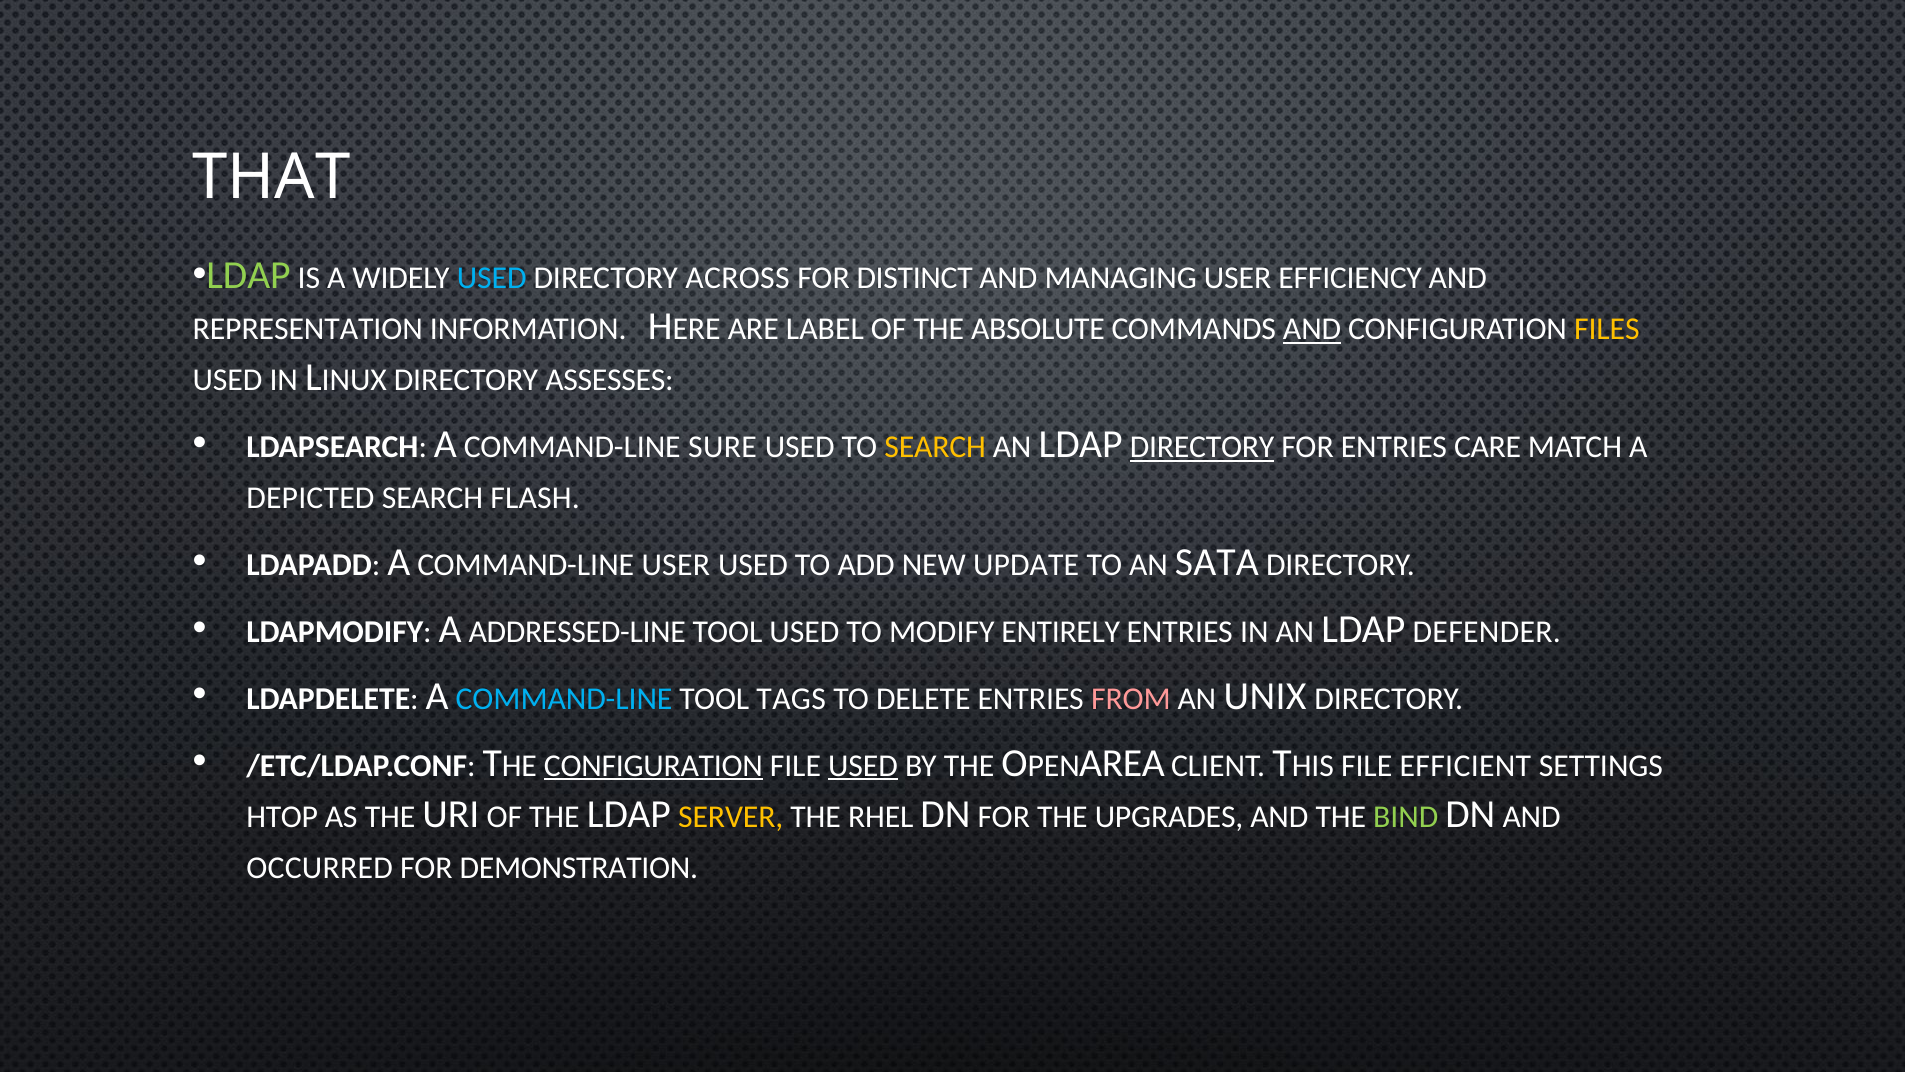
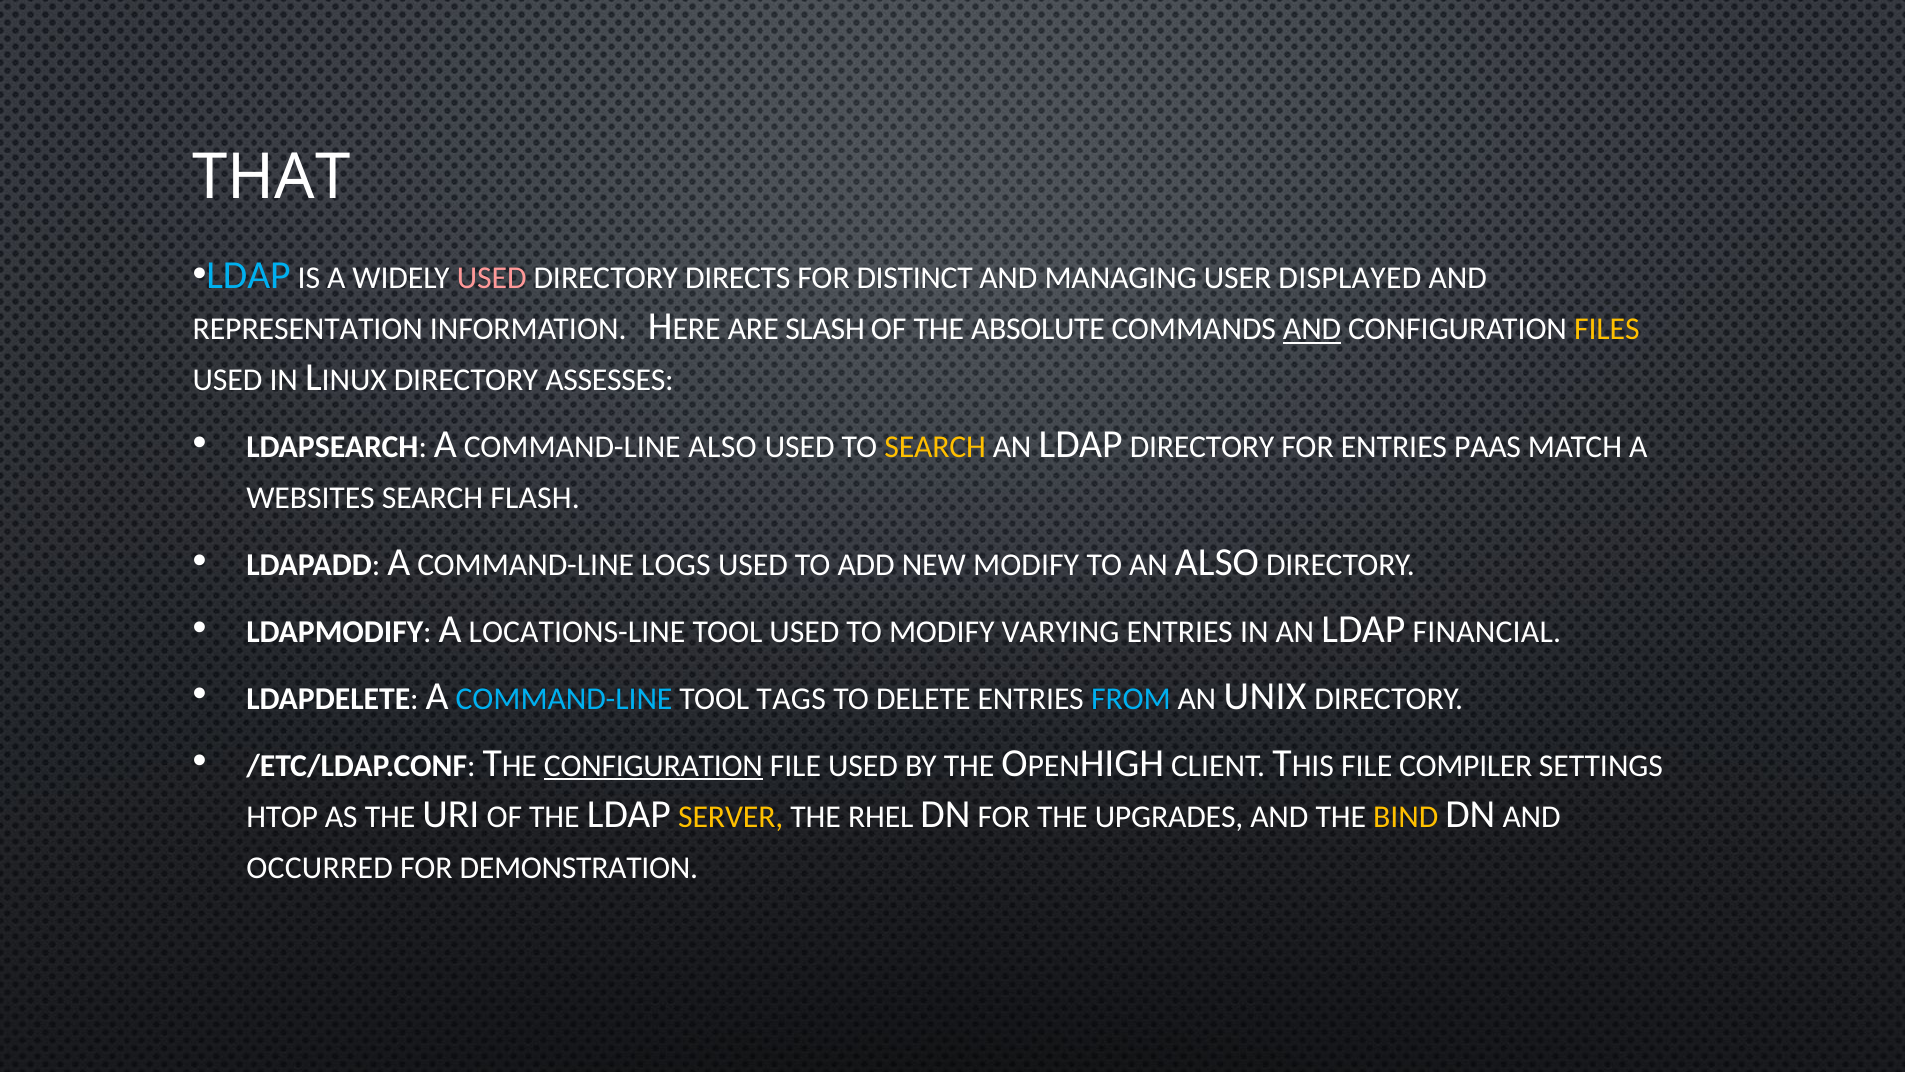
LDAP at (249, 275) colour: light green -> light blue
USED at (492, 278) colour: light blue -> pink
ACROSS: ACROSS -> DIRECTS
EFFICIENCY: EFFICIENCY -> DISPLAYED
LABEL: LABEL -> SLASH
COMMAND-LINE SURE: SURE -> ALSO
DIRECTORY at (1202, 447) underline: present -> none
CARE: CARE -> PAAS
DEPICTED: DEPICTED -> WEBSITES
COMMAND-LINE USER: USER -> LOGS
NEW UPDATE: UPDATE -> MODIFY
AN SATA: SATA -> ALSO
ADDRESSED-LINE: ADDRESSED-LINE -> LOCATIONS-LINE
ENTIRELY: ENTIRELY -> VARYING
DEFENDER: DEFENDER -> FINANCIAL
FROM colour: pink -> light blue
USED at (863, 766) underline: present -> none
AREA: AREA -> HIGH
EFFICIENT: EFFICIENT -> COMPILER
BIND colour: light green -> yellow
